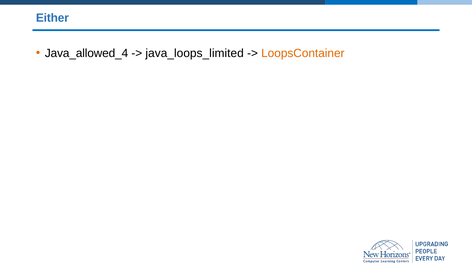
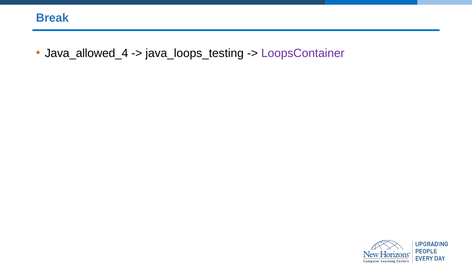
Either: Either -> Break
java_loops_limited: java_loops_limited -> java_loops_testing
LoopsContainer colour: orange -> purple
